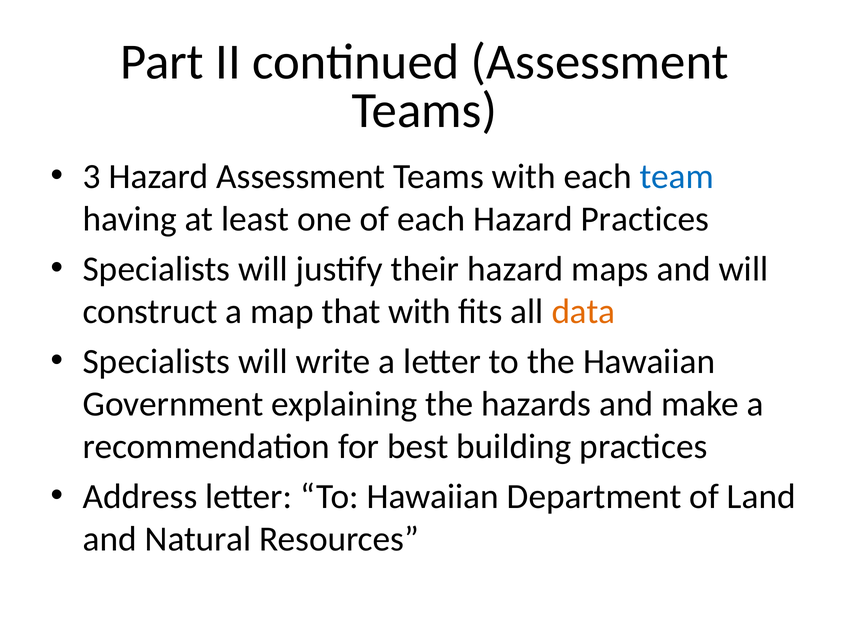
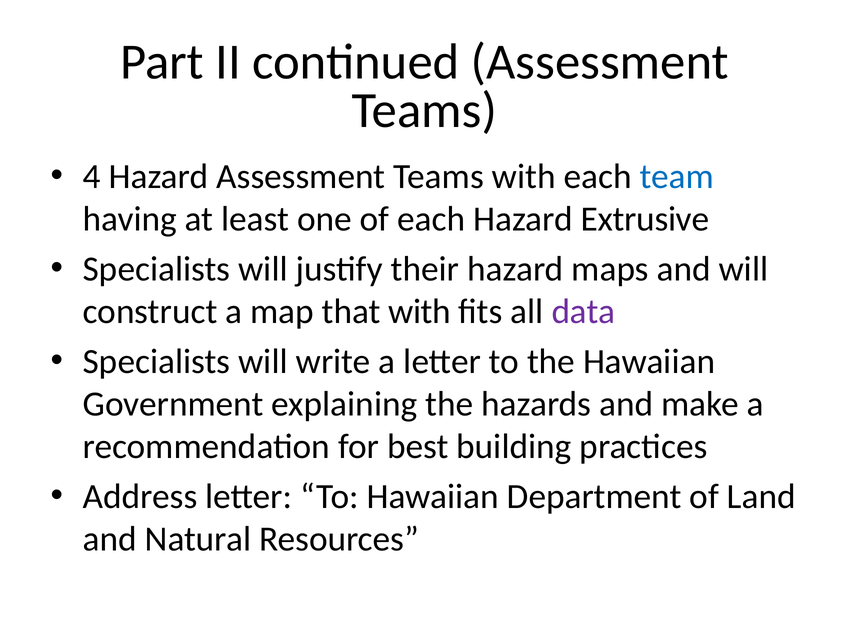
3: 3 -> 4
Hazard Practices: Practices -> Extrusive
data colour: orange -> purple
